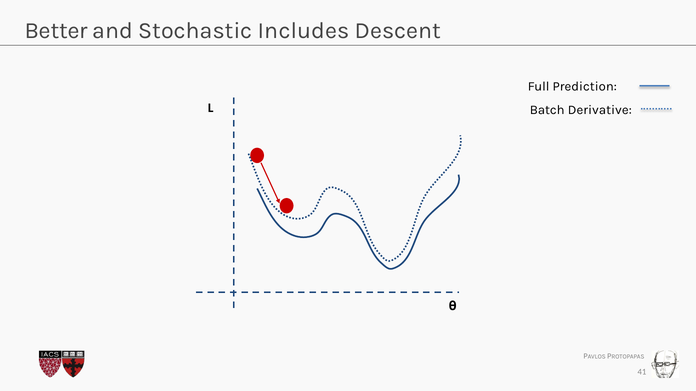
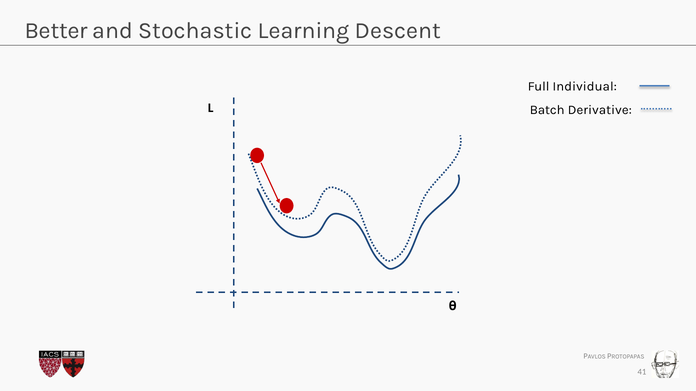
Includes: Includes -> Learning
Prediction: Prediction -> Individual
